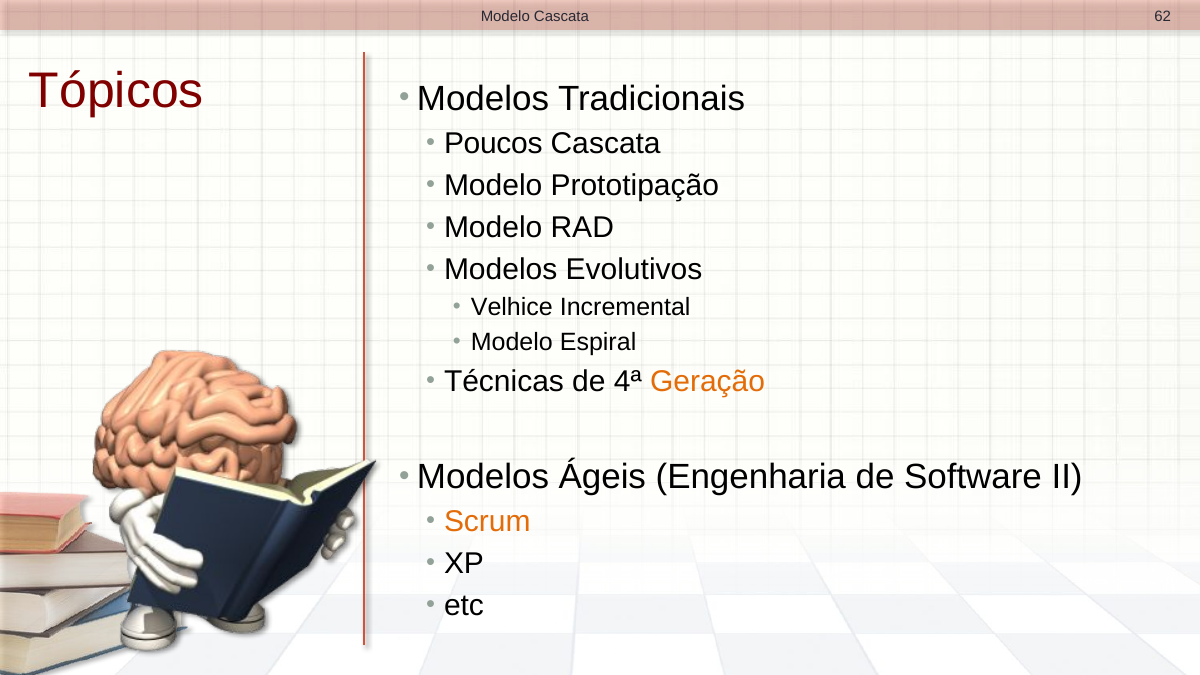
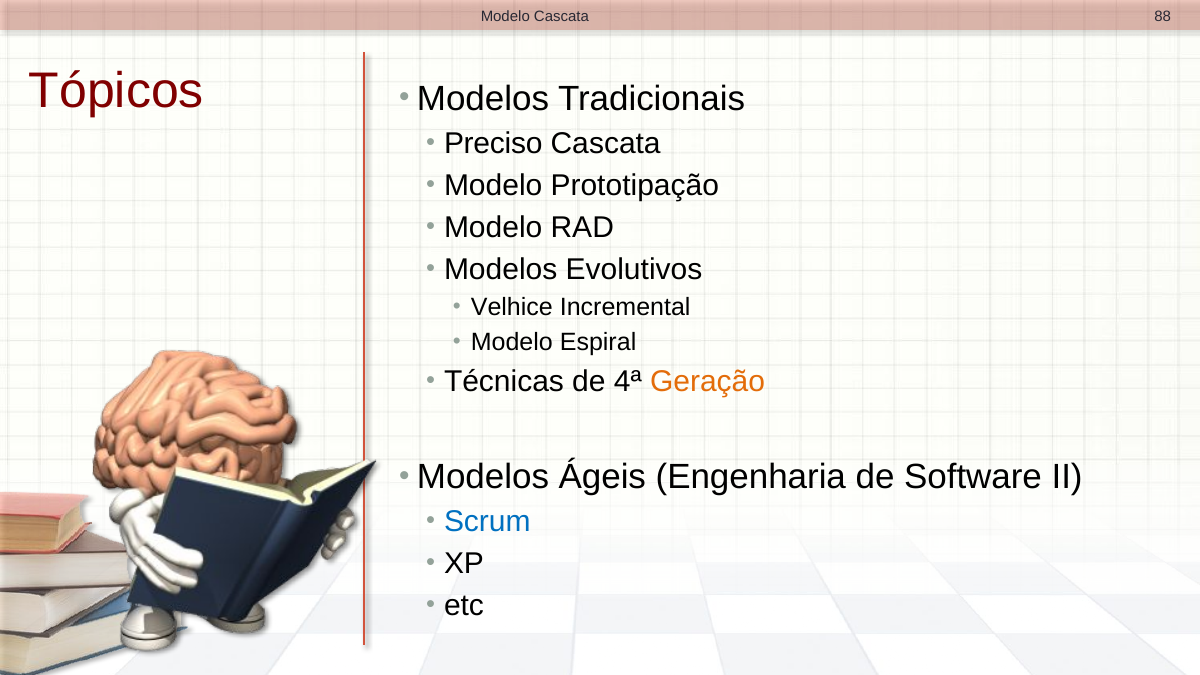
62: 62 -> 88
Poucos: Poucos -> Preciso
Scrum colour: orange -> blue
